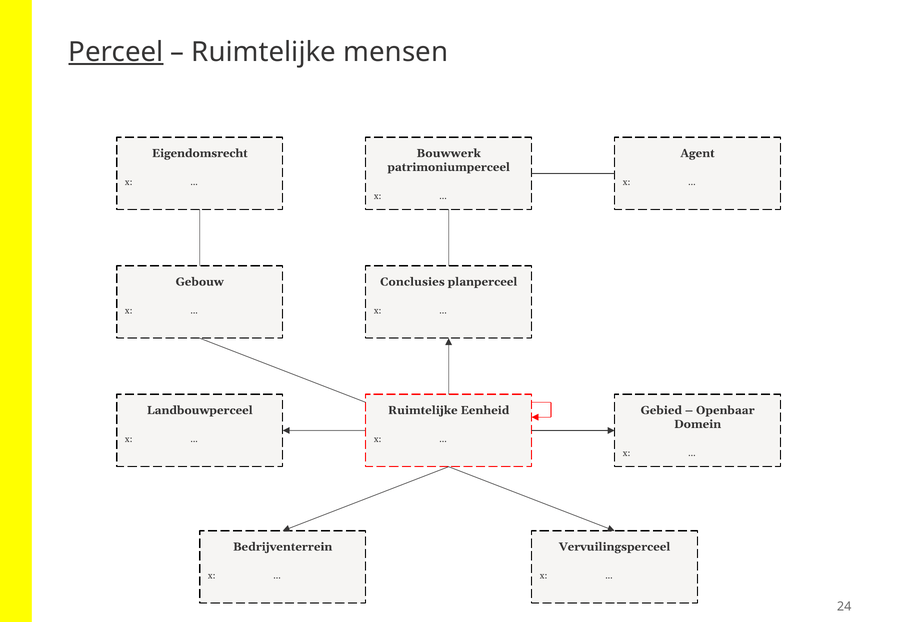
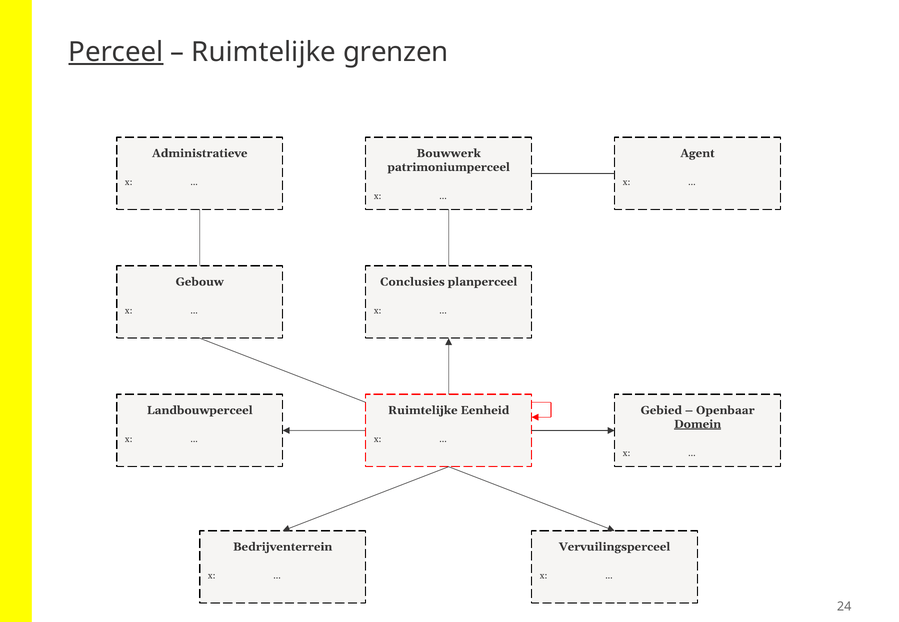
mensen: mensen -> grenzen
Eigendomsrecht: Eigendomsrecht -> Administratieve
Domein underline: none -> present
